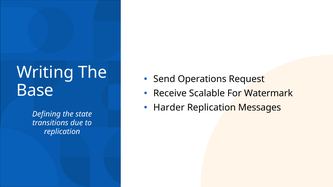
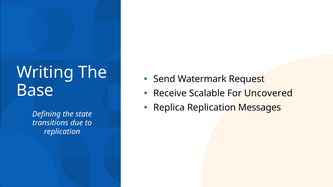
Operations: Operations -> Watermark
Watermark: Watermark -> Uncovered
Harder: Harder -> Replica
